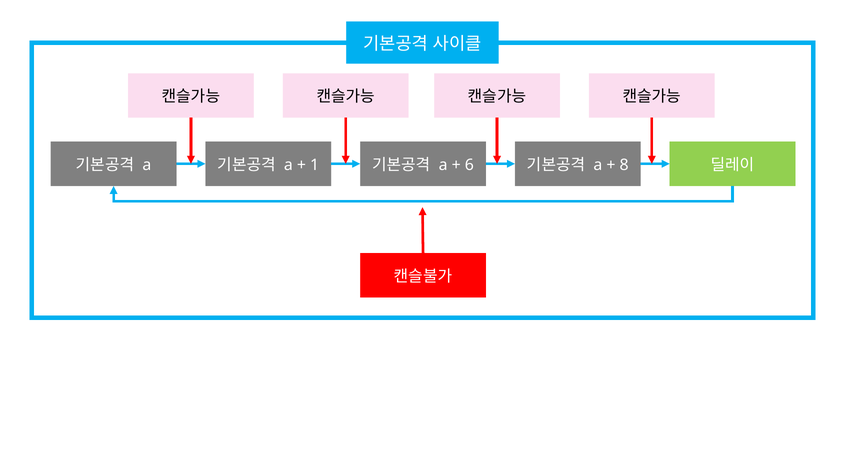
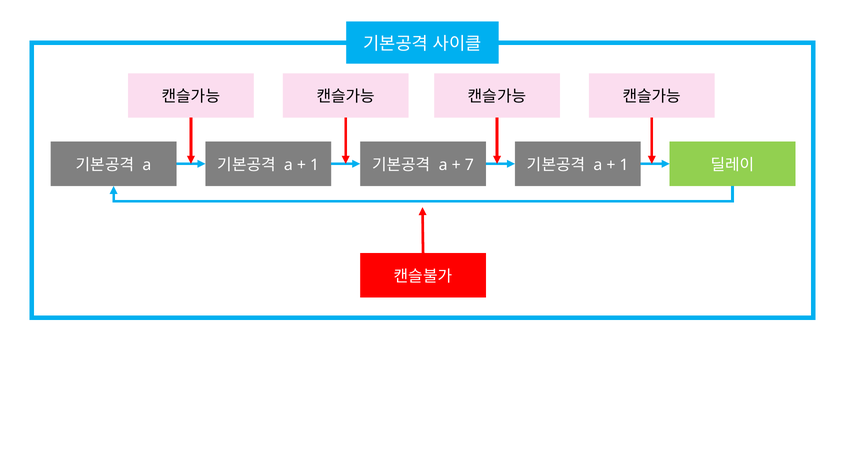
6: 6 -> 7
8 at (624, 165): 8 -> 1
